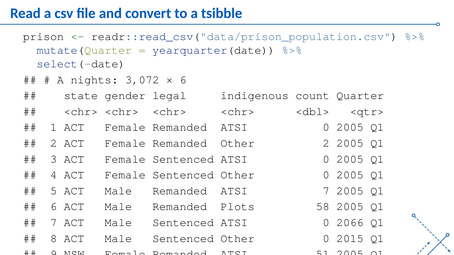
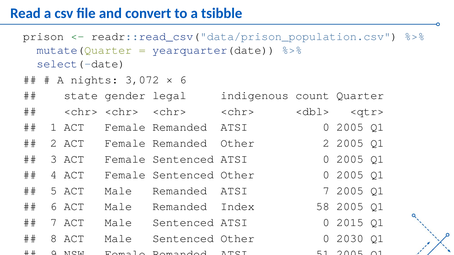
Plots: Plots -> Index
2066: 2066 -> 2015
2015: 2015 -> 2030
